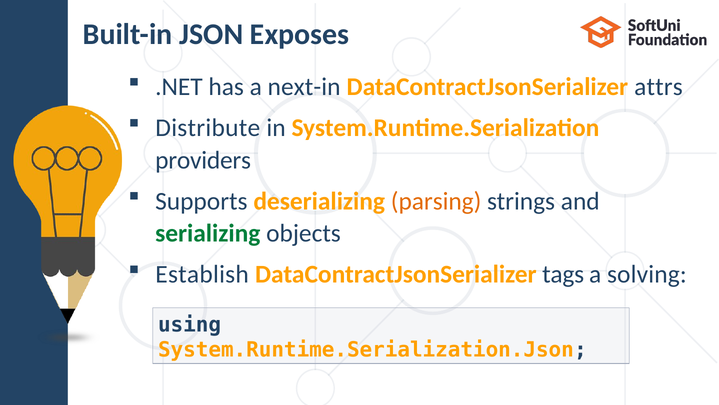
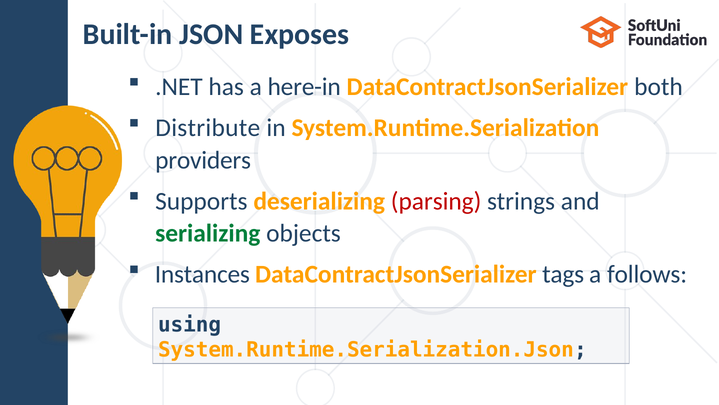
next-in: next-in -> here-in
attrs: attrs -> both
parsing colour: orange -> red
Establish: Establish -> Instances
solving: solving -> follows
